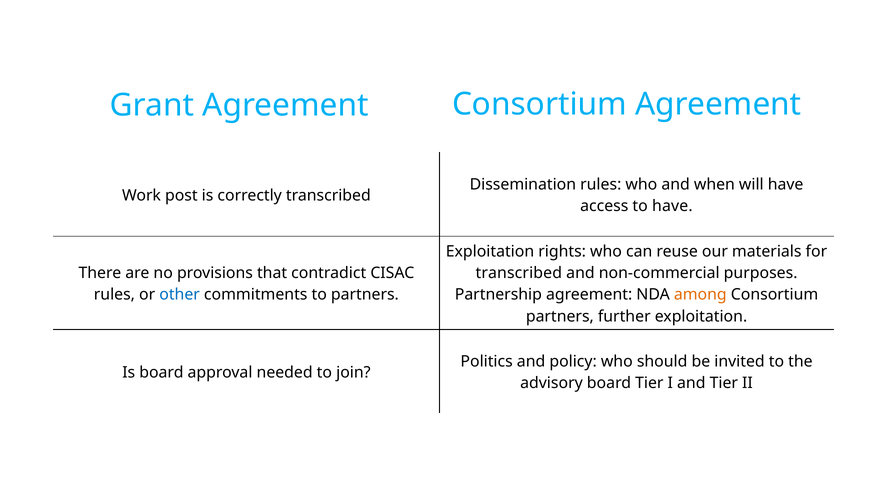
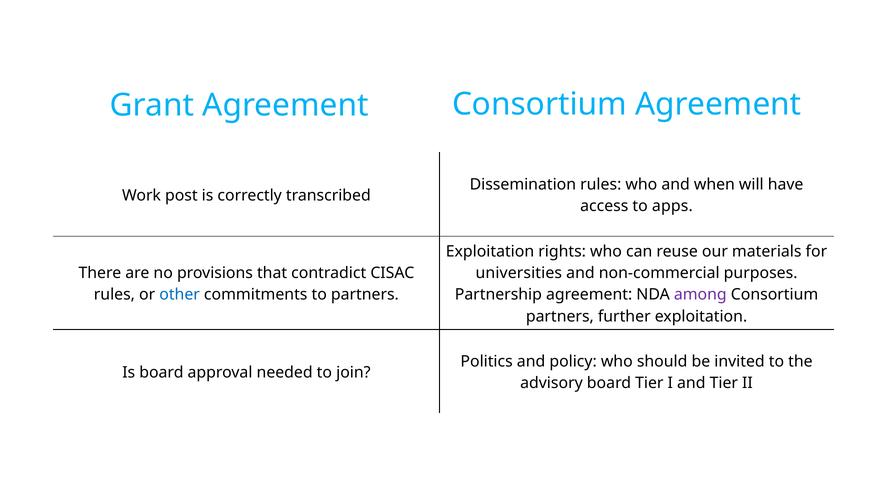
to have: have -> apps
transcribed at (519, 273): transcribed -> universities
among colour: orange -> purple
